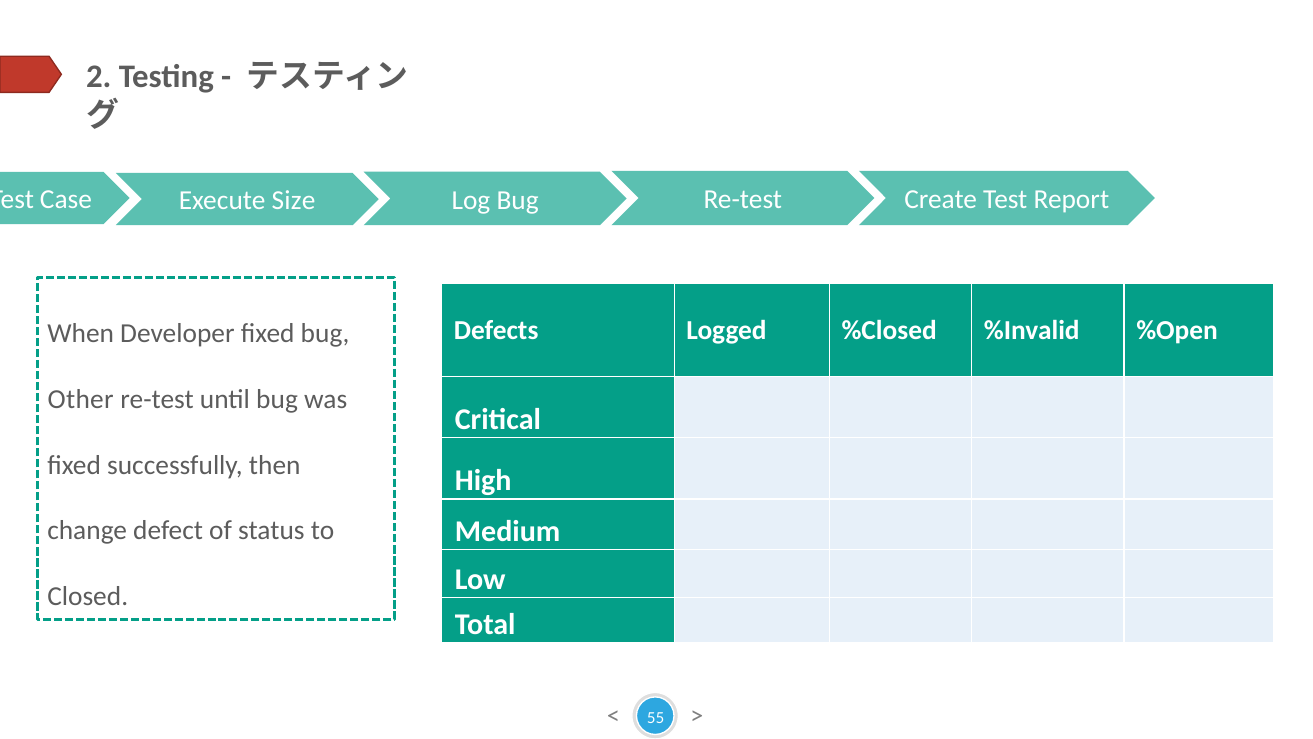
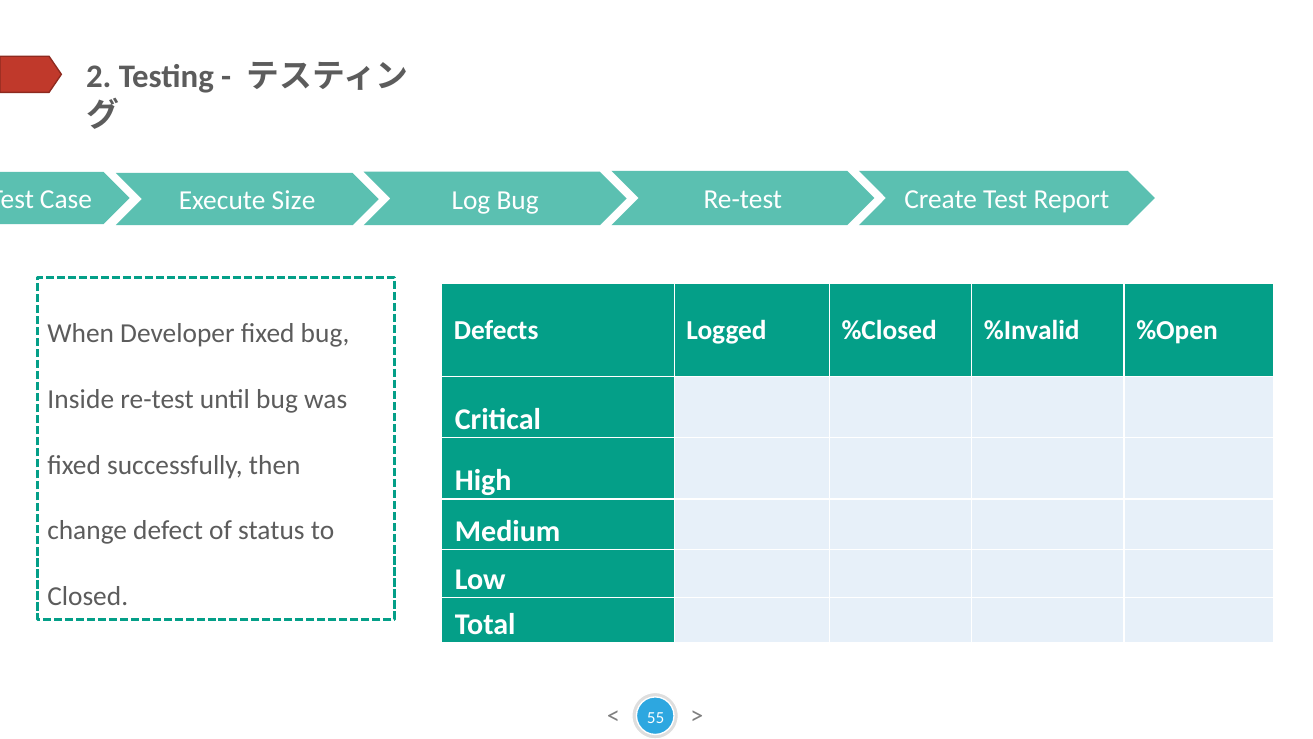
Other: Other -> Inside
